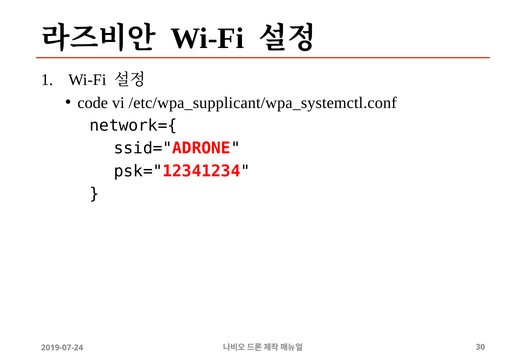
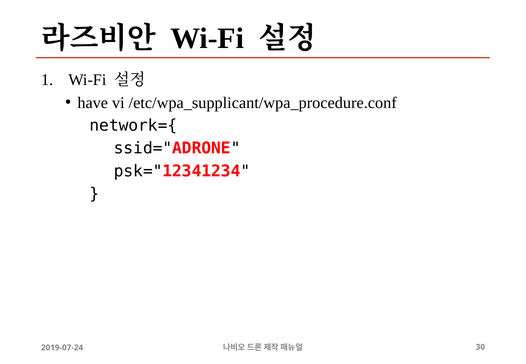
code: code -> have
/etc/wpa_supplicant/wpa_systemctl.conf: /etc/wpa_supplicant/wpa_systemctl.conf -> /etc/wpa_supplicant/wpa_procedure.conf
